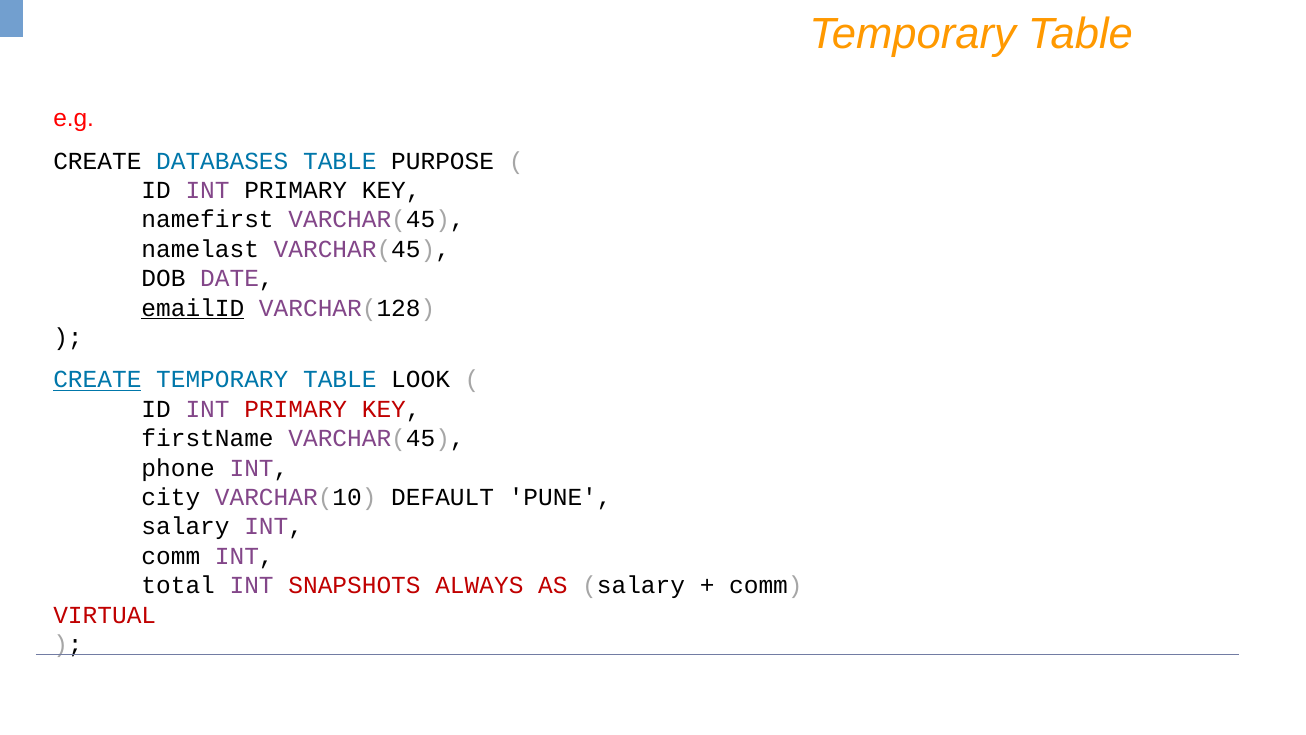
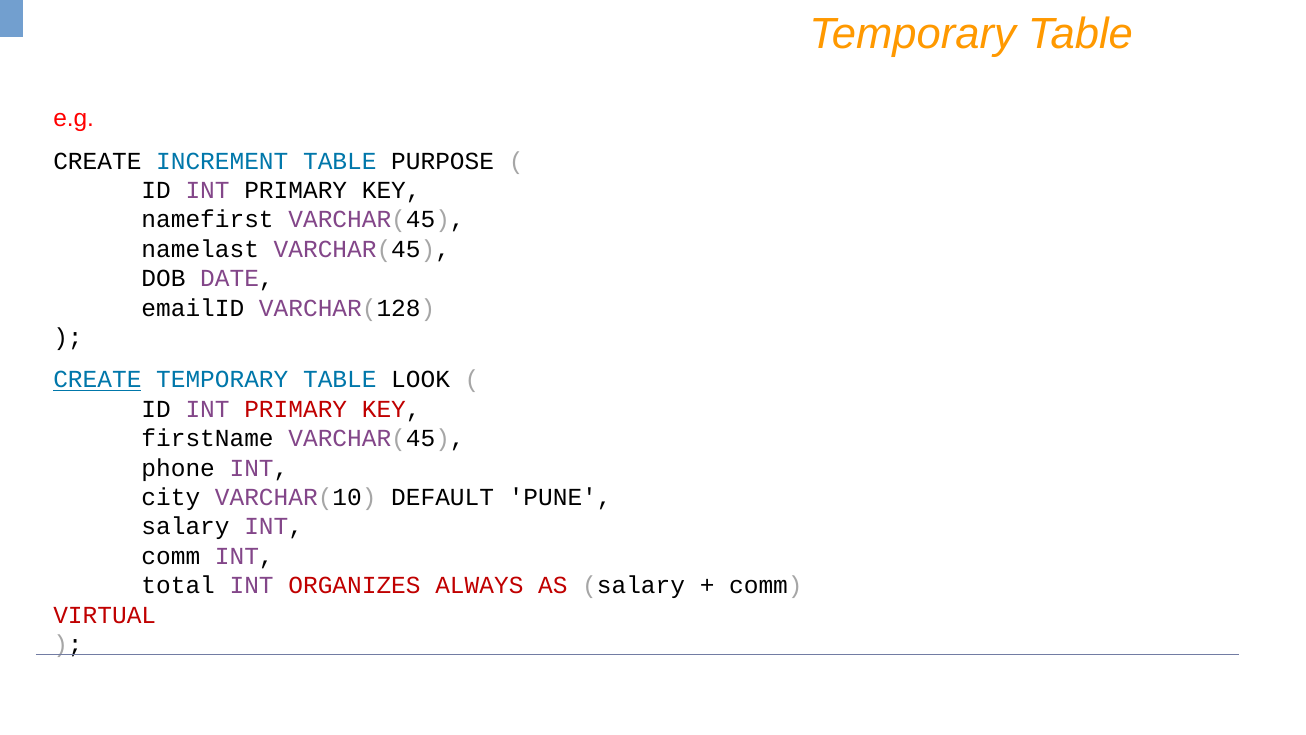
DATABASES: DATABASES -> INCREMENT
emailID underline: present -> none
SNAPSHOTS: SNAPSHOTS -> ORGANIZES
